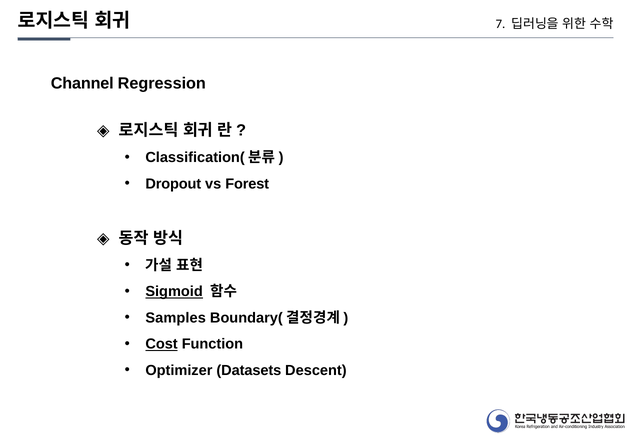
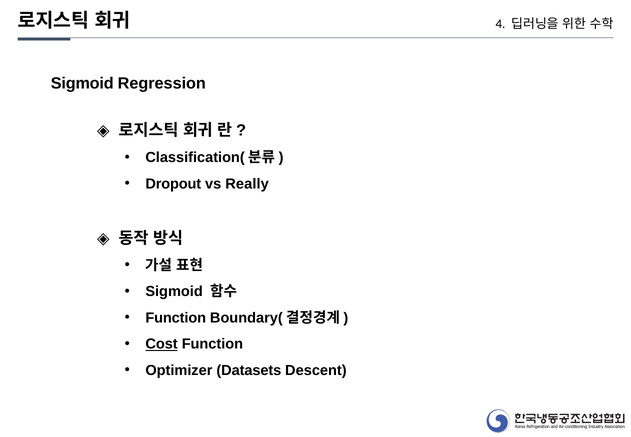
7: 7 -> 4
Channel at (82, 83): Channel -> Sigmoid
Forest: Forest -> Really
Sigmoid at (174, 292) underline: present -> none
Samples at (176, 318): Samples -> Function
